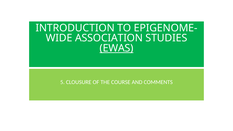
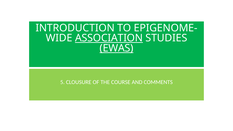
ASSOCIATION underline: none -> present
